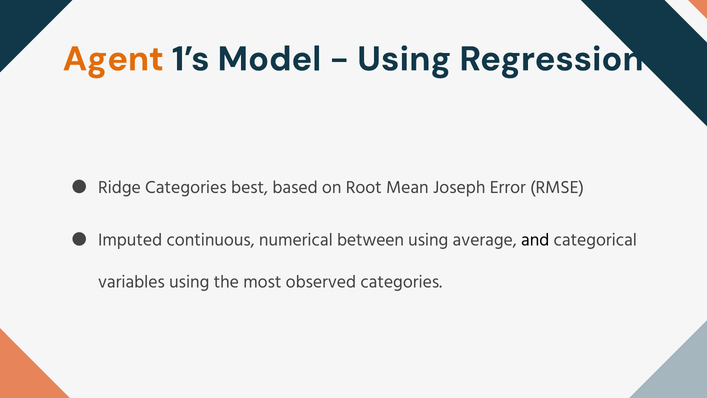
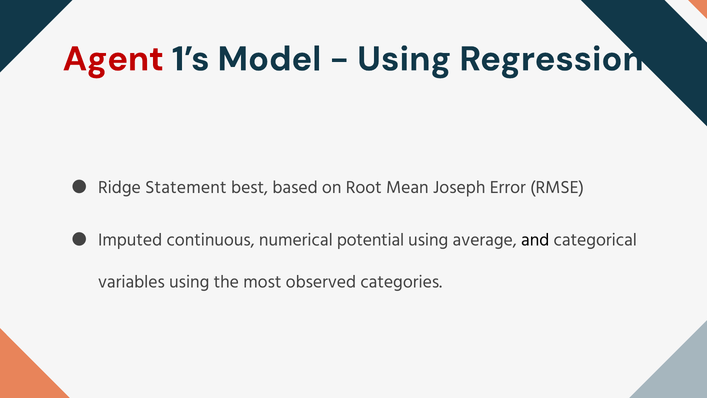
Agent colour: orange -> red
Ridge Categories: Categories -> Statement
between: between -> potential
